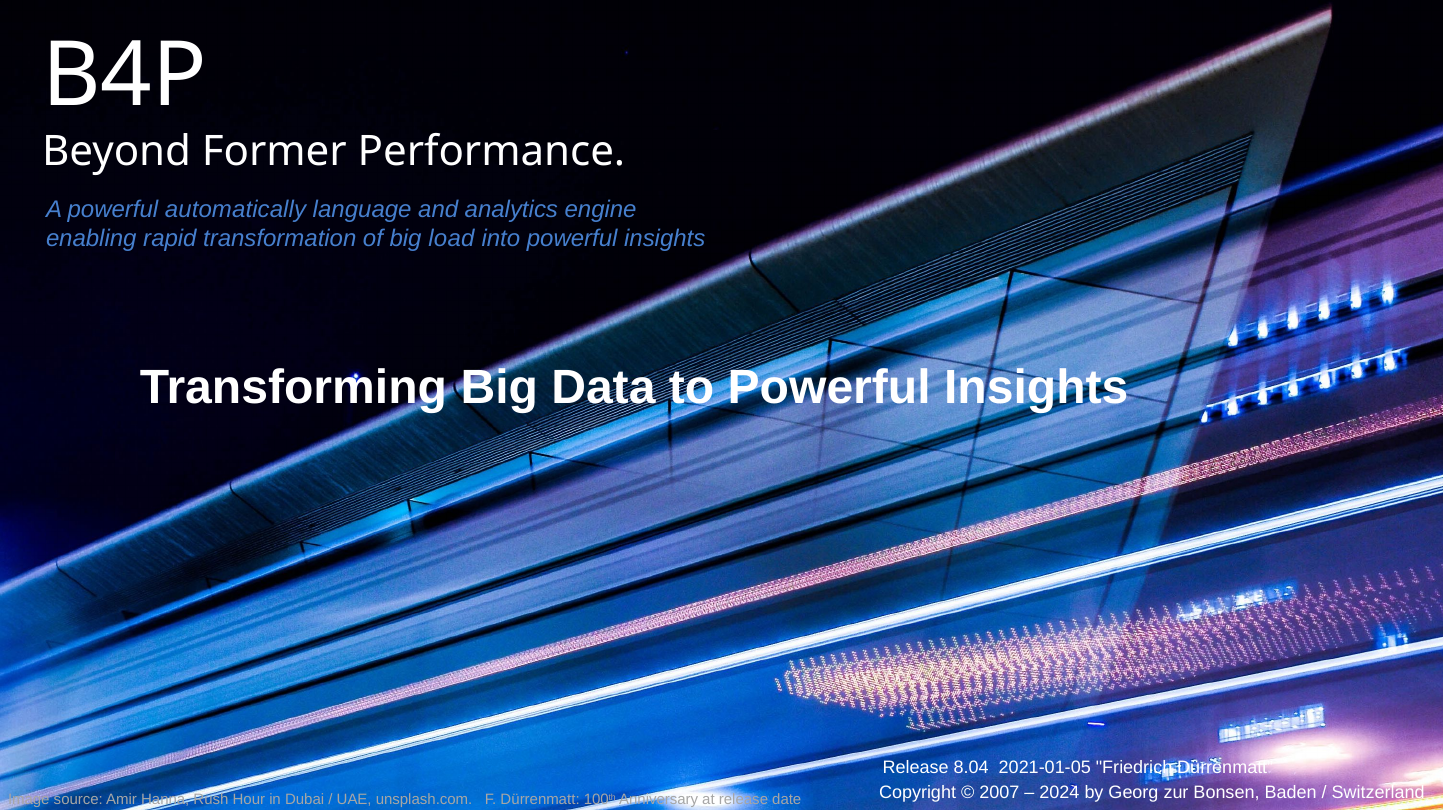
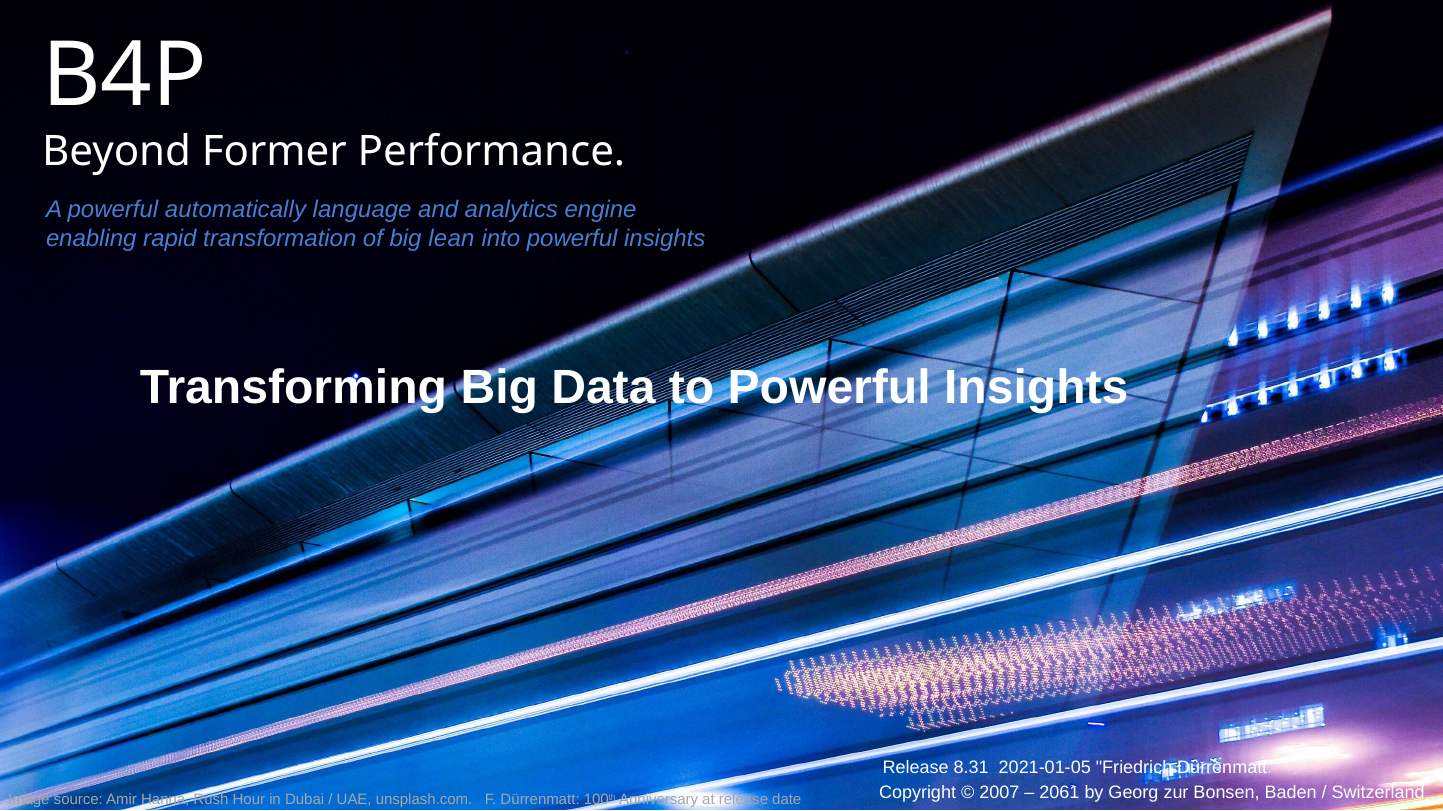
load: load -> lean
8.04: 8.04 -> 8.31
2024: 2024 -> 2061
